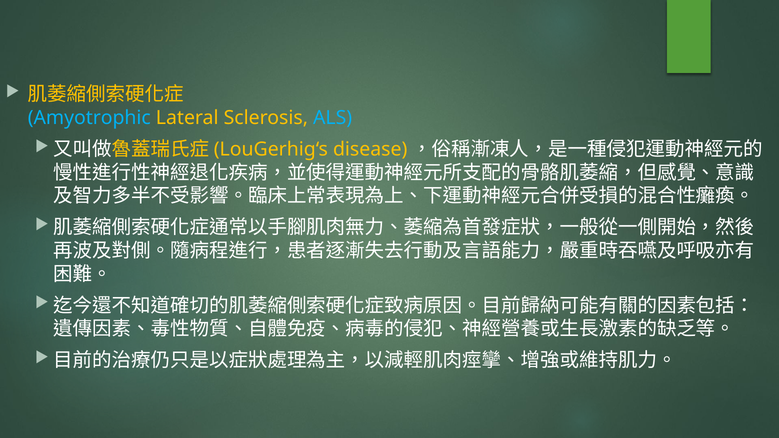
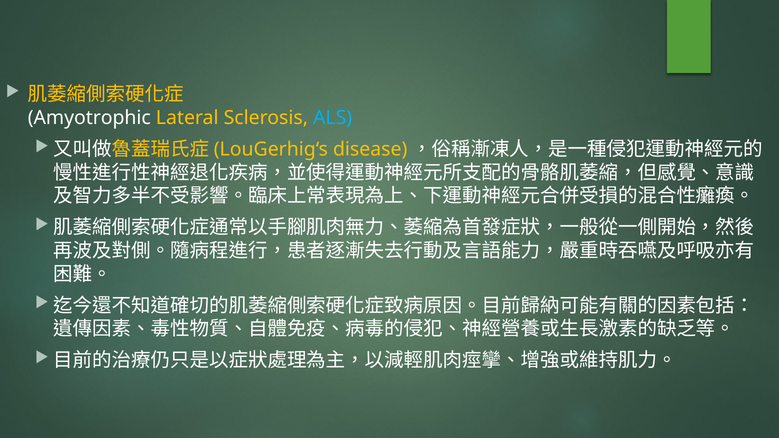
Amyotrophic colour: light blue -> white
